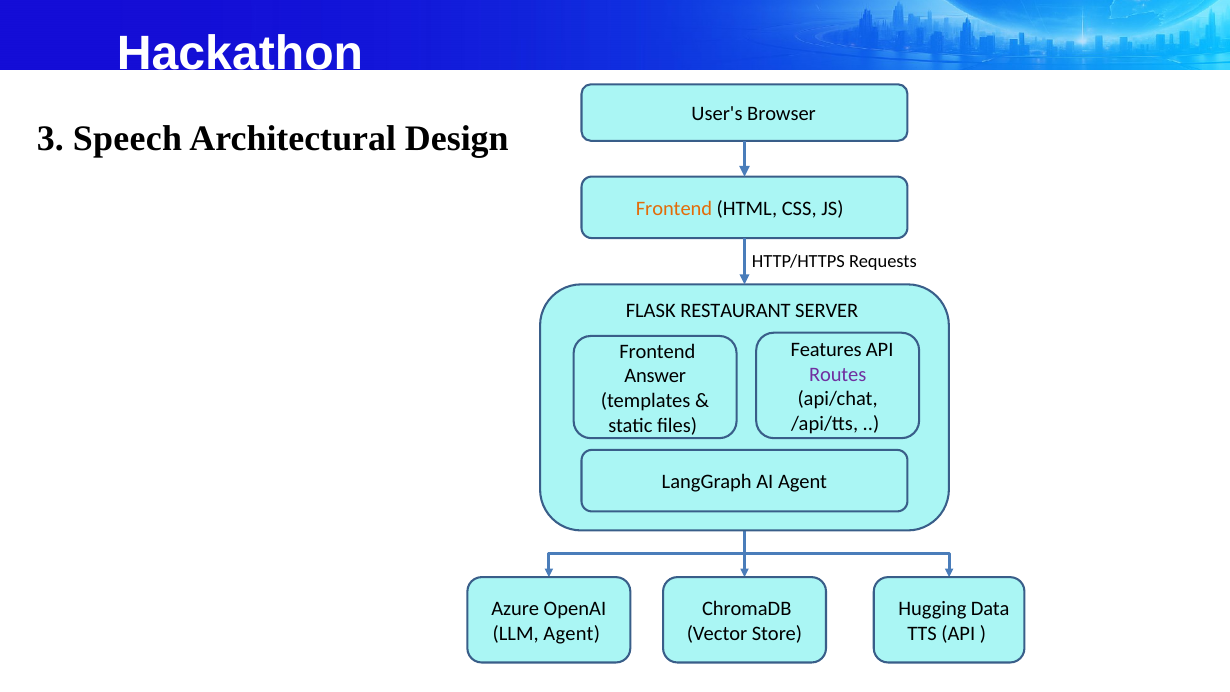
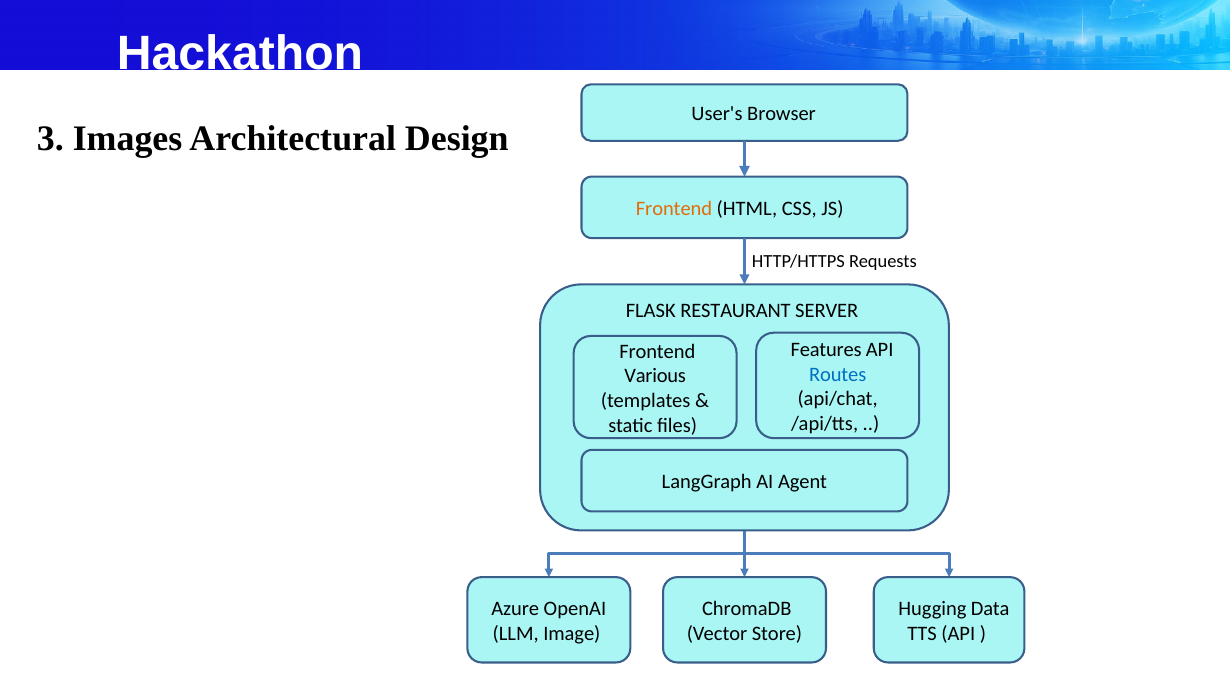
Speech: Speech -> Images
Routes colour: purple -> blue
Answer: Answer -> Various
LLM Agent: Agent -> Image
